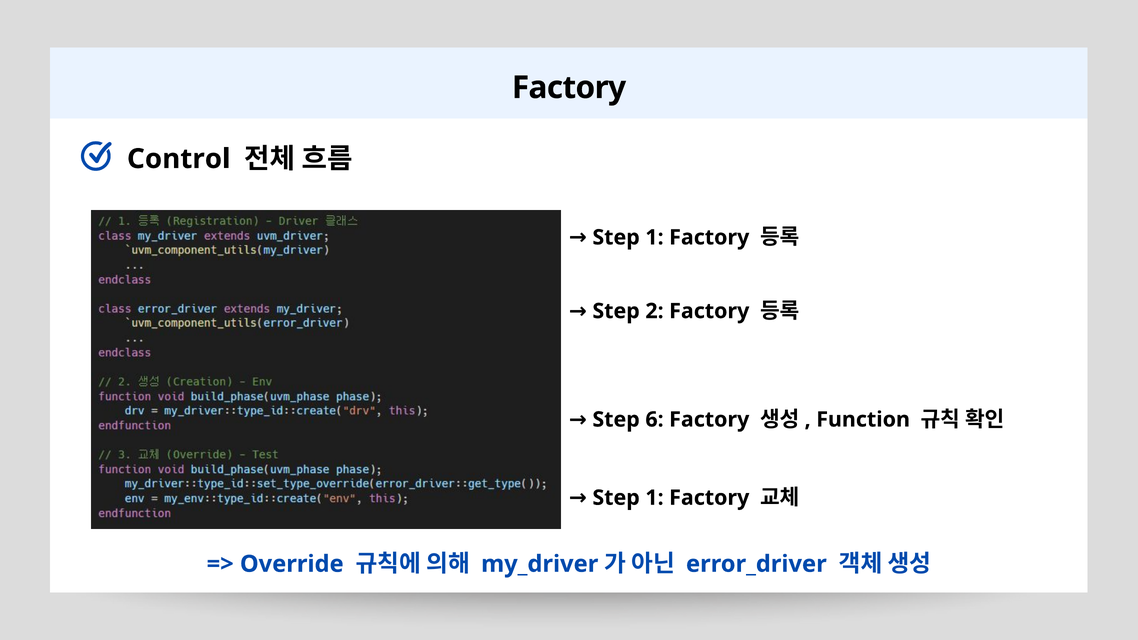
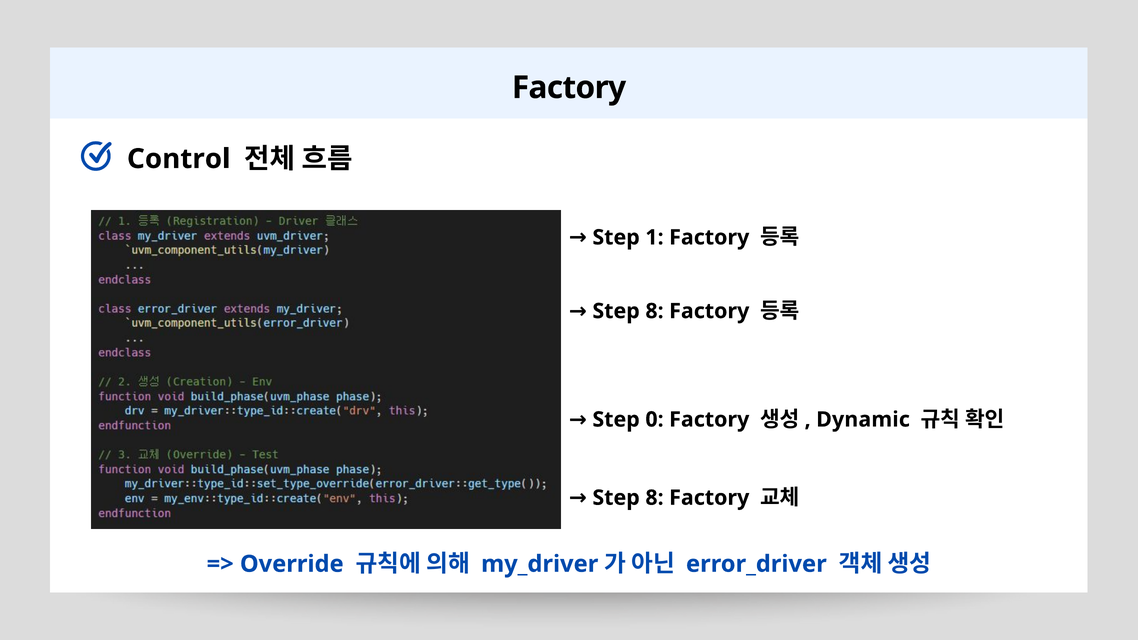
2 at (655, 311): 2 -> 8
6: 6 -> 0
Function: Function -> Dynamic
1 at (655, 498): 1 -> 8
